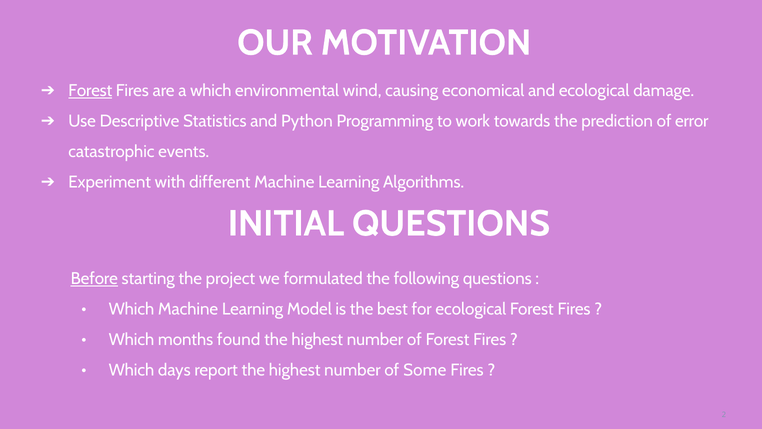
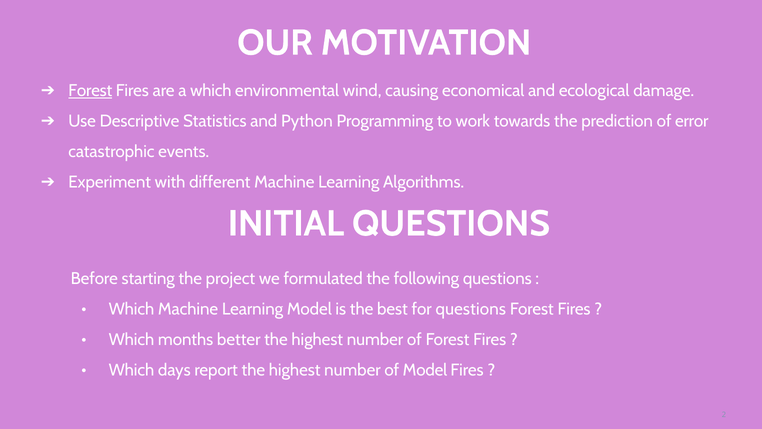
Before underline: present -> none
for ecological: ecological -> questions
found: found -> better
of Some: Some -> Model
